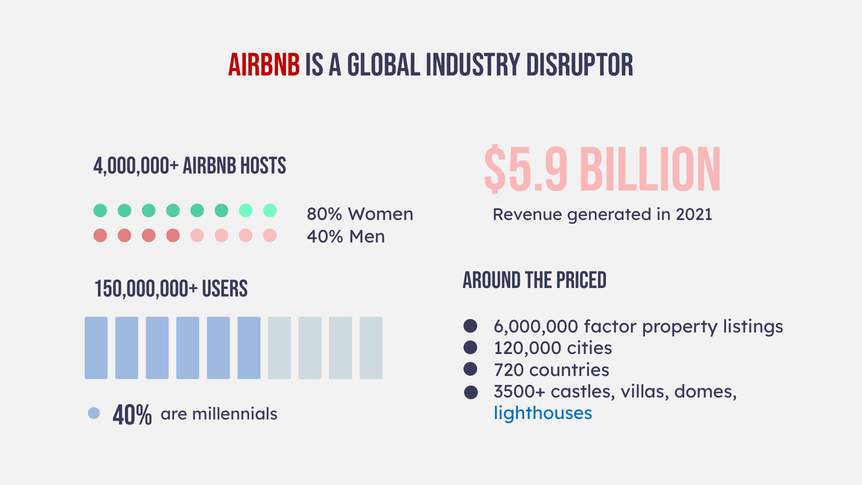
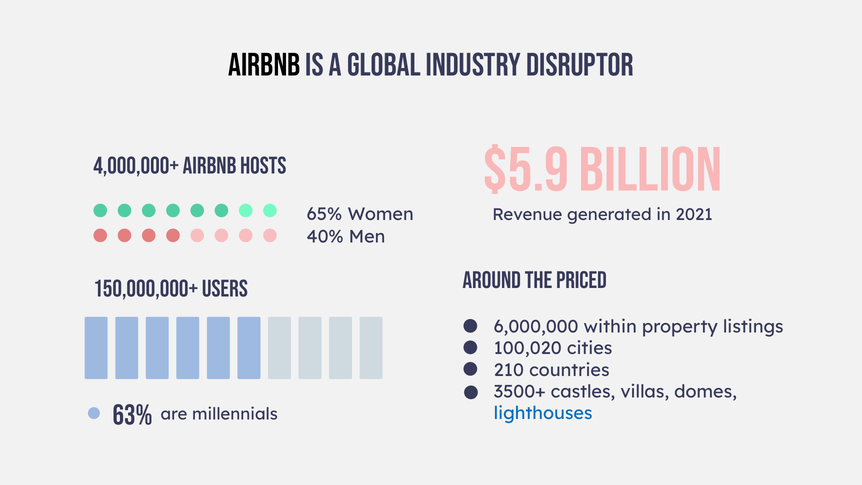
Airbnb at (264, 65) colour: red -> black
80%: 80% -> 65%
factor: factor -> within
120,000: 120,000 -> 100,020
720: 720 -> 210
40% at (133, 415): 40% -> 63%
